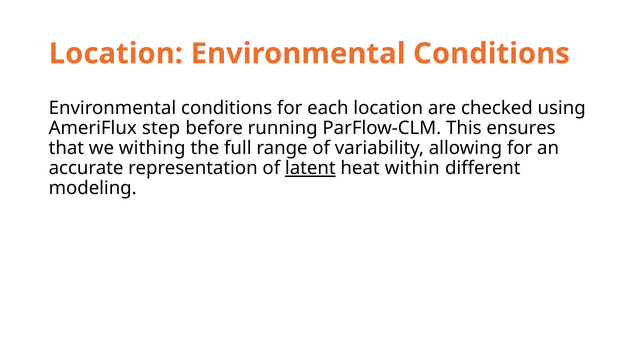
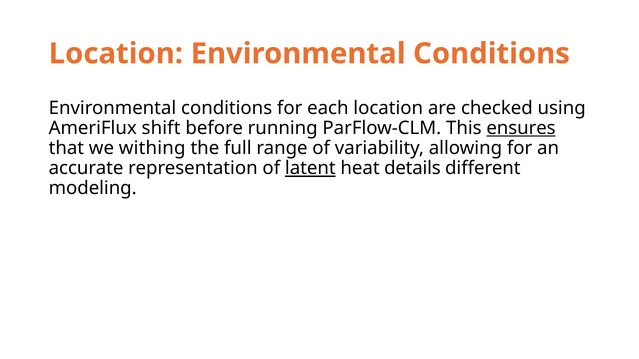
step: step -> shift
ensures underline: none -> present
within: within -> details
